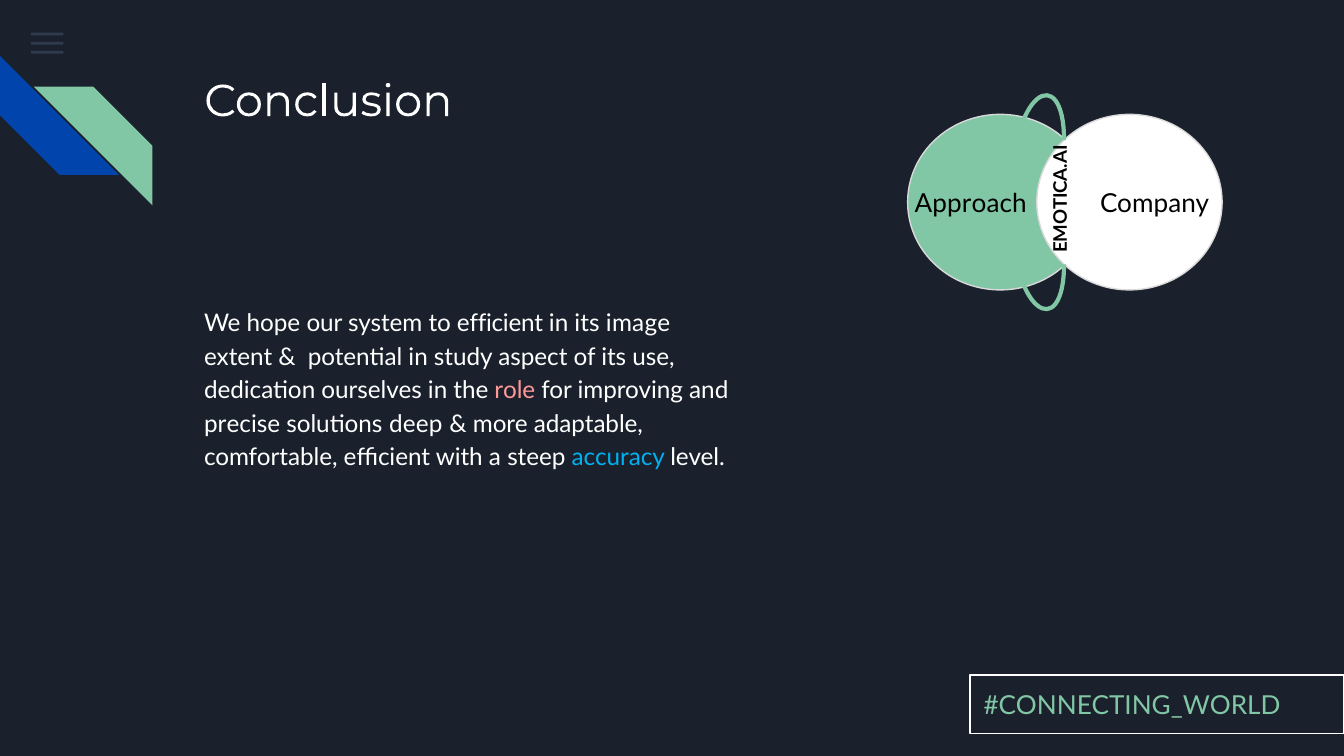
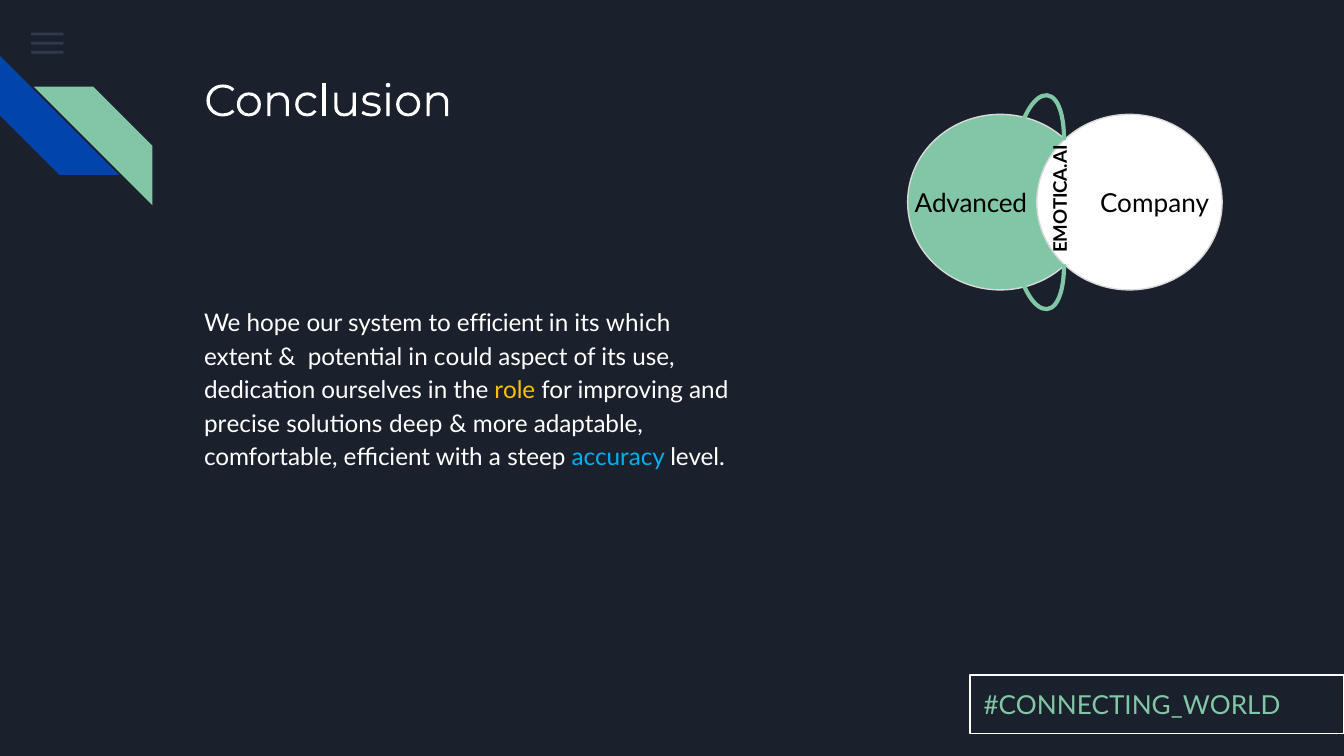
Approach: Approach -> Advanced
image: image -> which
study: study -> could
role colour: pink -> yellow
